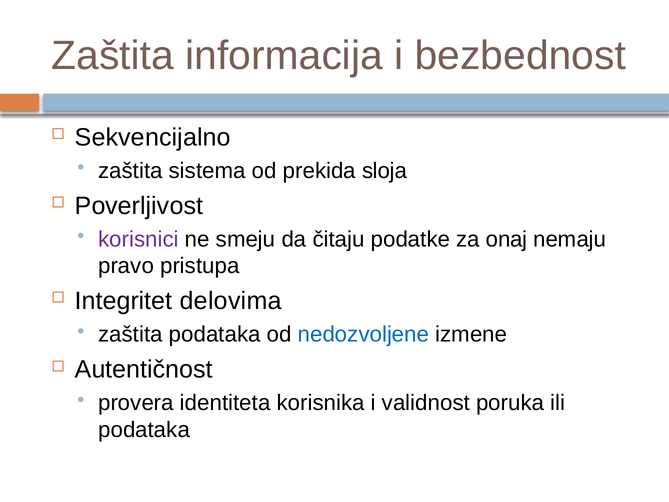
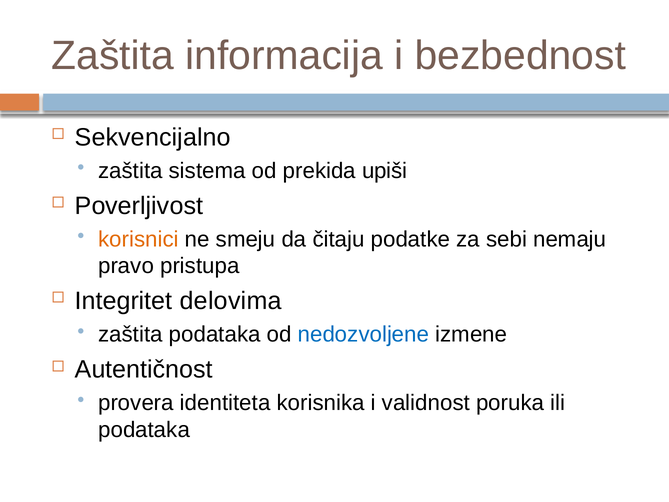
sloja: sloja -> upiši
korisnici colour: purple -> orange
onaj: onaj -> sebi
